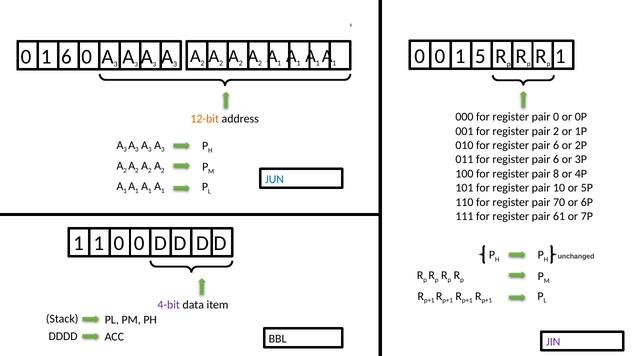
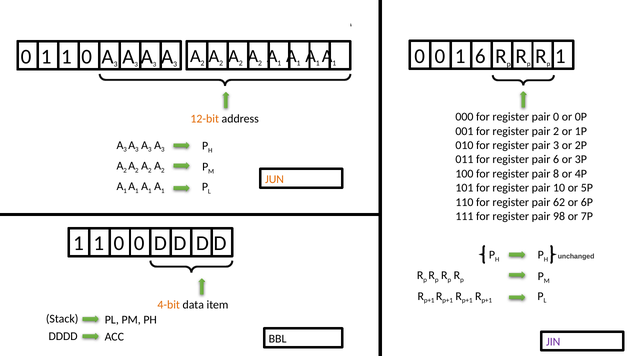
1 5: 5 -> 6
0 1 6: 6 -> 1
6 at (556, 145): 6 -> 3
JUN colour: blue -> orange
70: 70 -> 62
61: 61 -> 98
4-bit colour: purple -> orange
